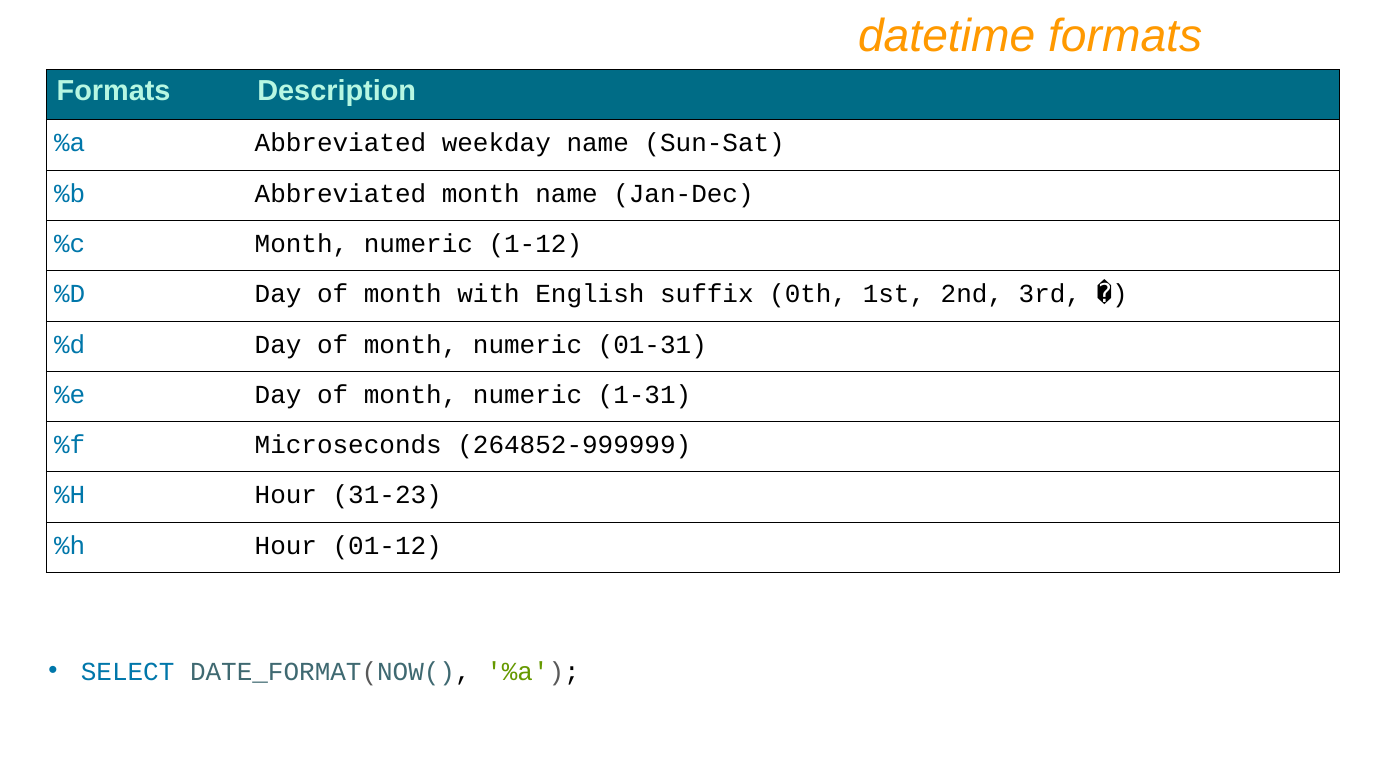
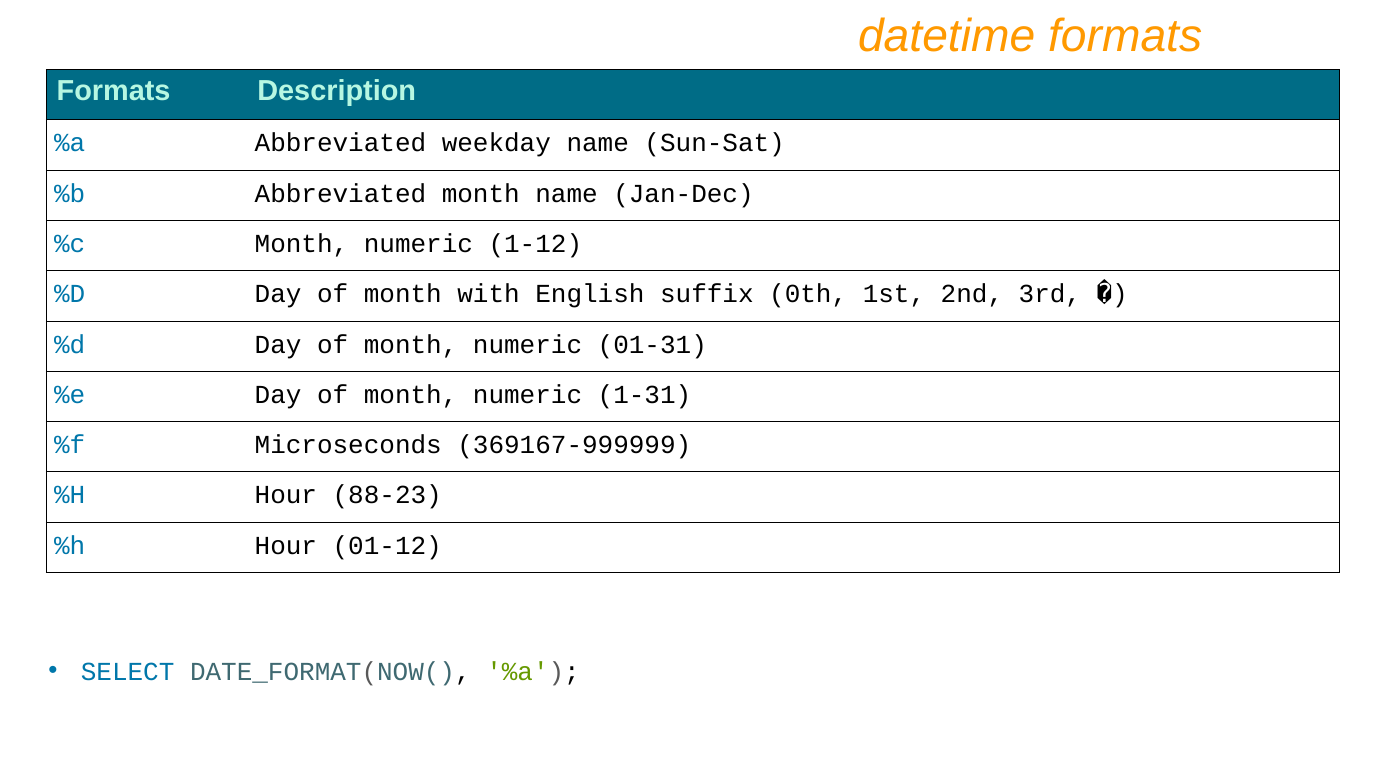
264852-999999: 264852-999999 -> 369167-999999
31-23: 31-23 -> 88-23
